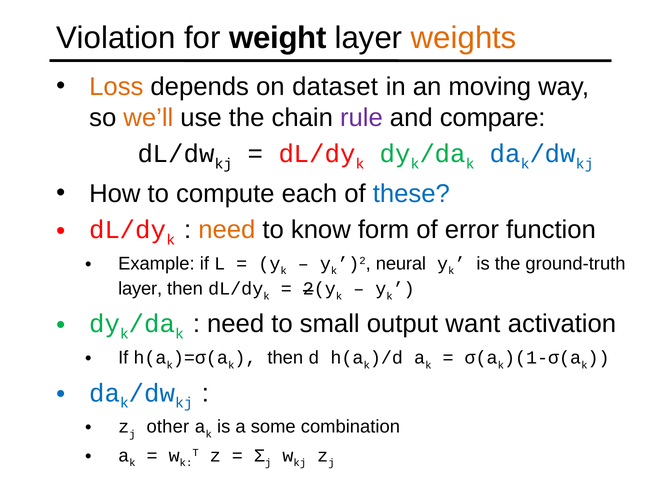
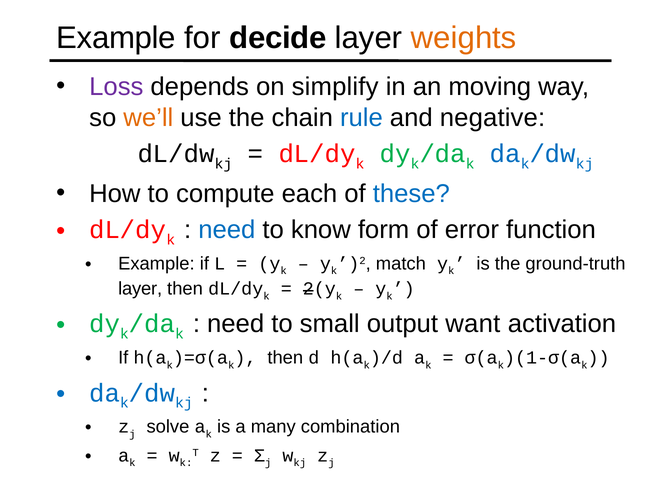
Violation at (116, 38): Violation -> Example
weight: weight -> decide
Loss colour: orange -> purple
dataset: dataset -> simplify
rule colour: purple -> blue
compare: compare -> negative
need at (227, 230) colour: orange -> blue
neural: neural -> match
other: other -> solve
some: some -> many
